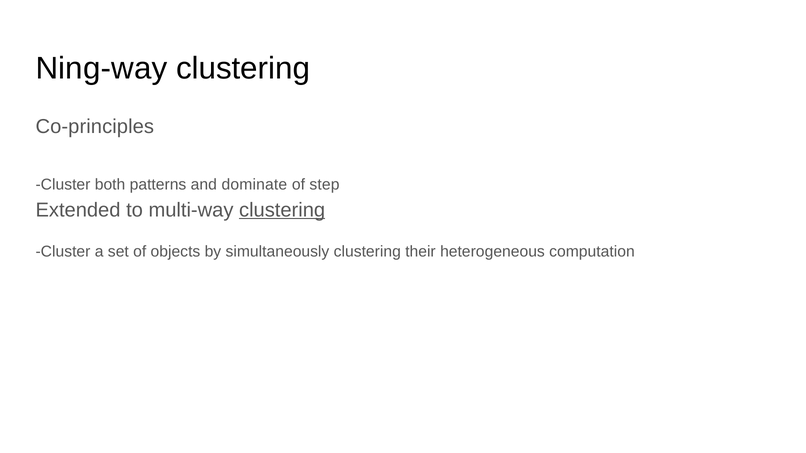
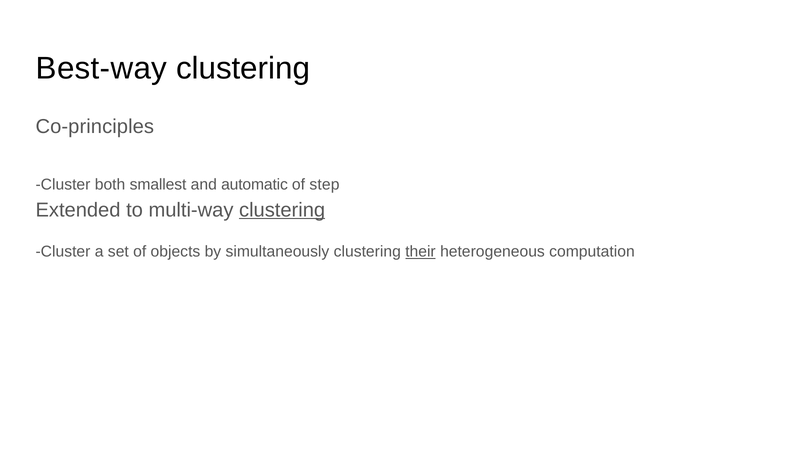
Ning-way: Ning-way -> Best-way
patterns: patterns -> smallest
dominate: dominate -> automatic
their underline: none -> present
